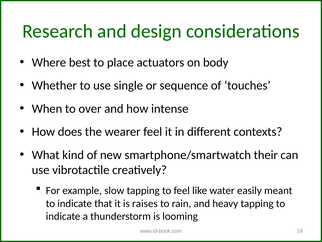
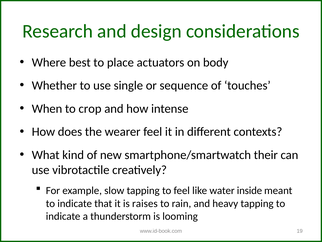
over: over -> crop
easily: easily -> inside
